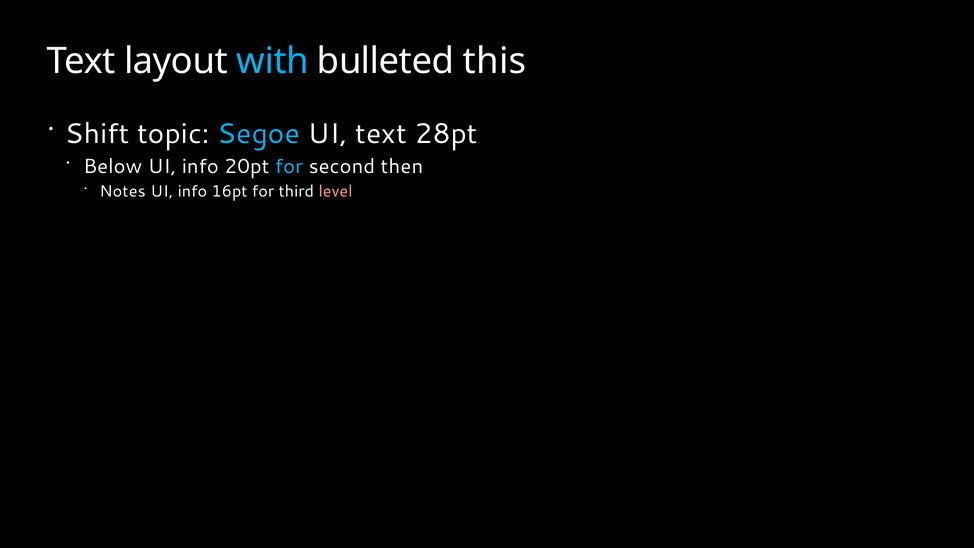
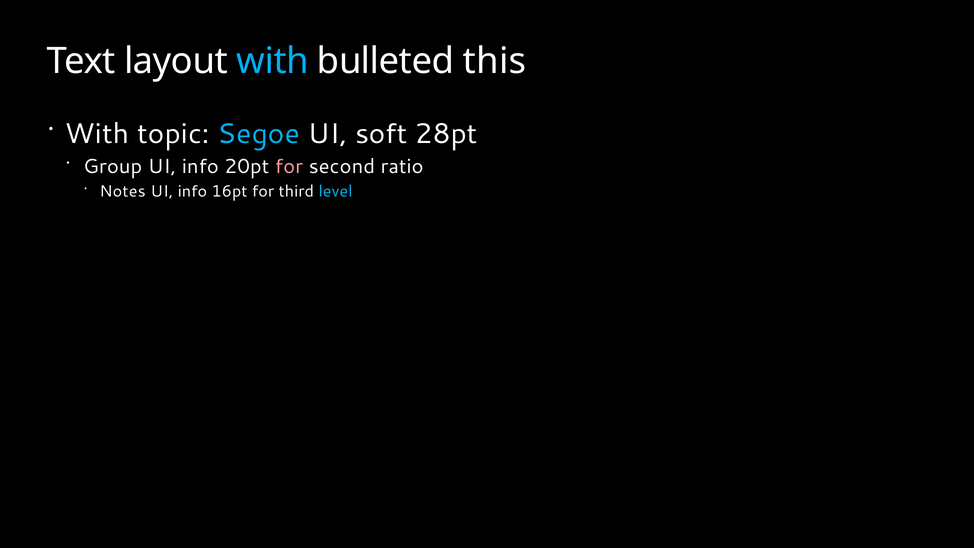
Shift at (97, 134): Shift -> With
UI text: text -> soft
Below: Below -> Group
for at (289, 166) colour: light blue -> pink
then: then -> ratio
level colour: pink -> light blue
